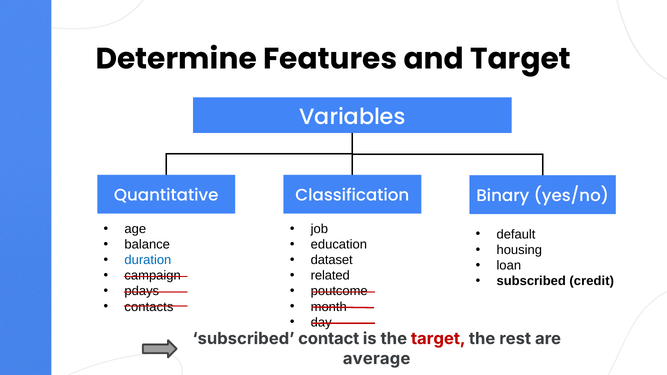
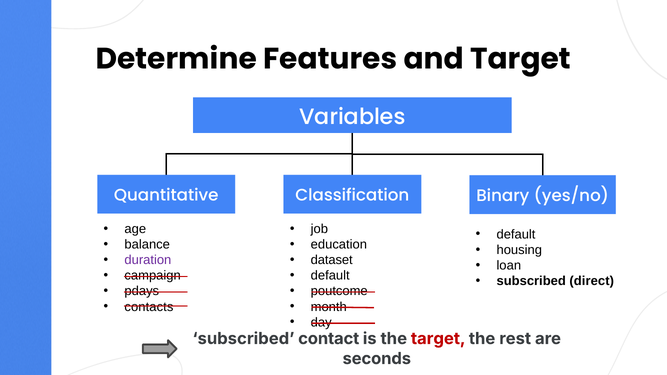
duration colour: blue -> purple
related at (330, 276): related -> default
credit: credit -> direct
average: average -> seconds
